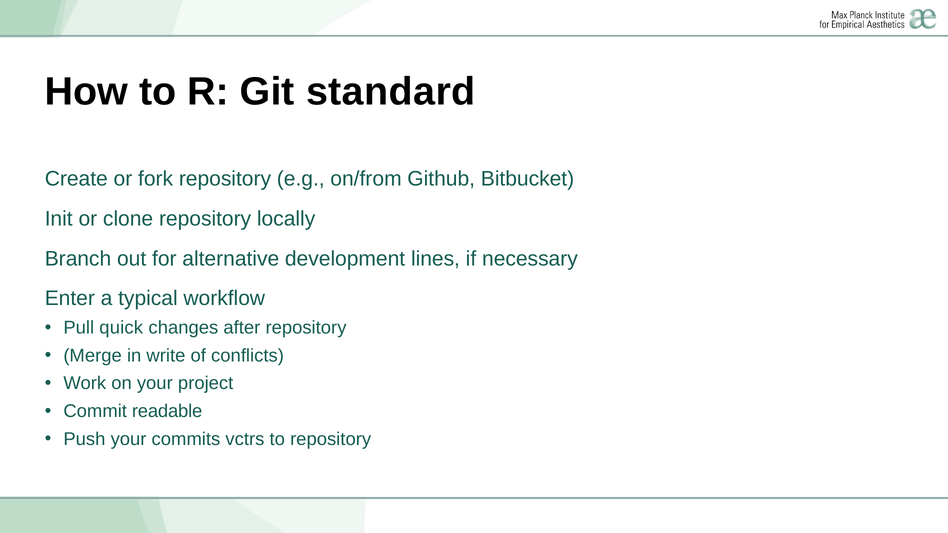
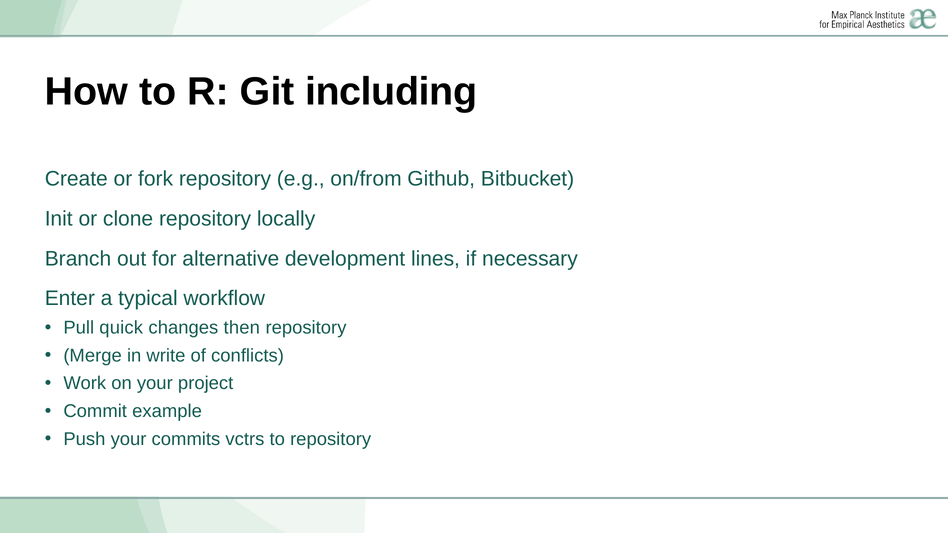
standard: standard -> including
after: after -> then
readable: readable -> example
